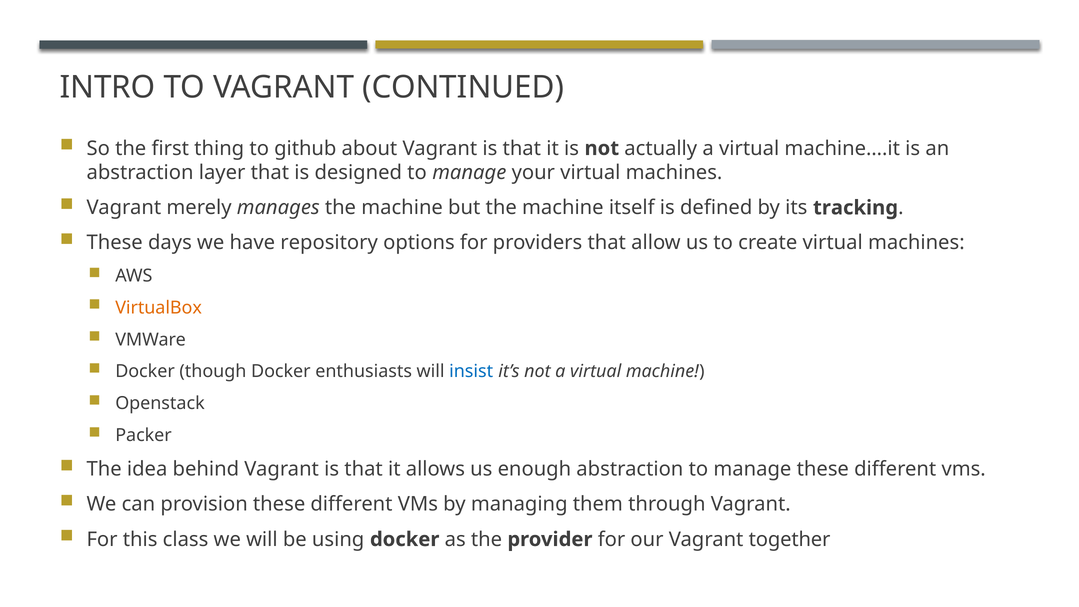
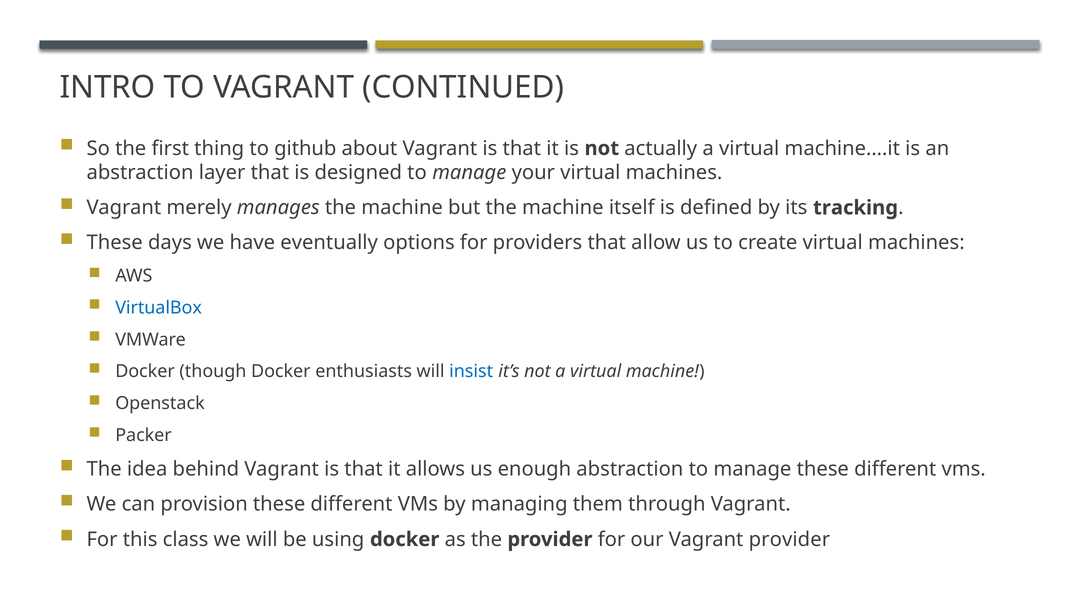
repository: repository -> eventually
VirtualBox colour: orange -> blue
Vagrant together: together -> provider
